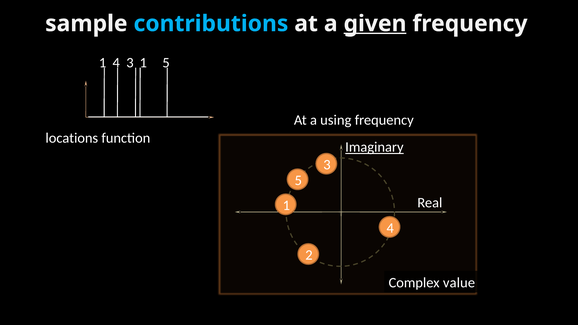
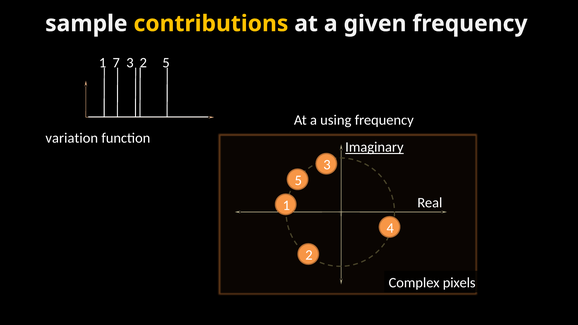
contributions colour: light blue -> yellow
given underline: present -> none
1 4: 4 -> 7
1 at (143, 63): 1 -> 2
locations: locations -> variation
value: value -> pixels
